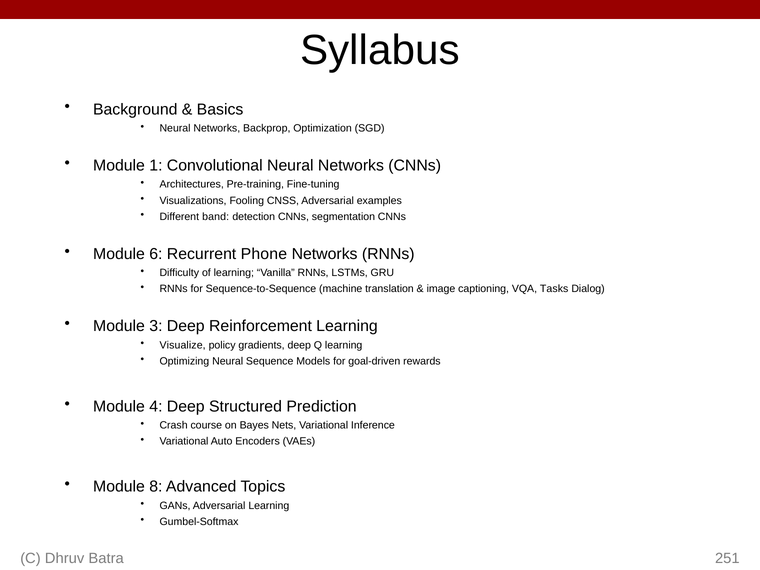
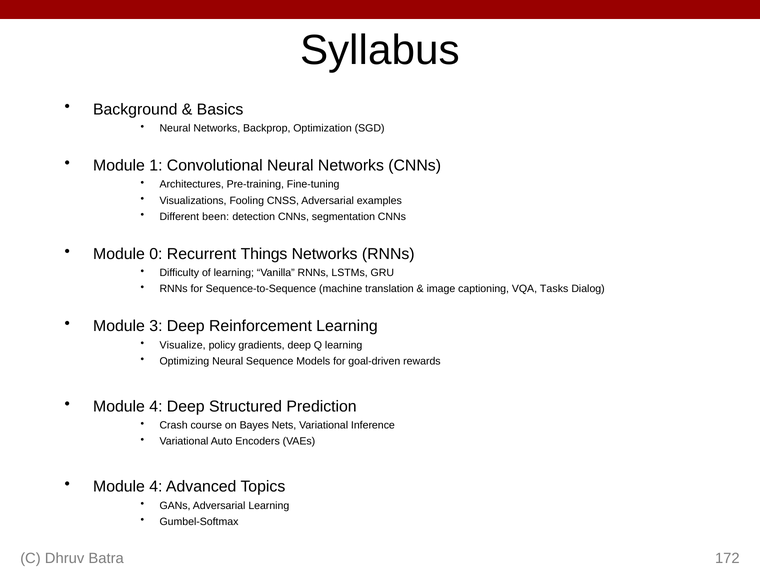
band: band -> been
6: 6 -> 0
Phone: Phone -> Things
8 at (156, 487): 8 -> 4
251: 251 -> 172
